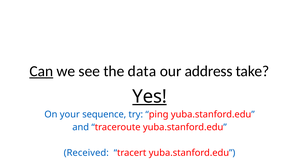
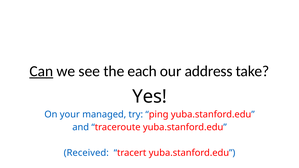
data: data -> each
Yes underline: present -> none
sequence: sequence -> managed
